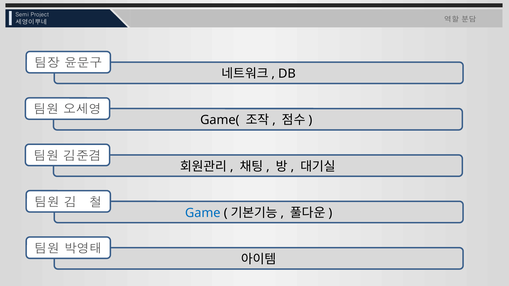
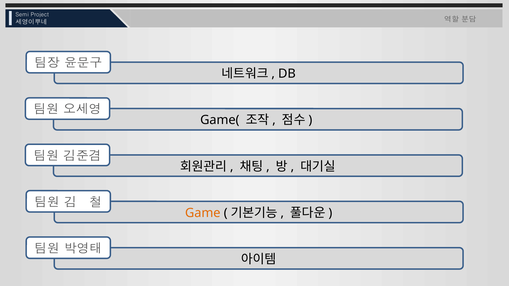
Game colour: blue -> orange
